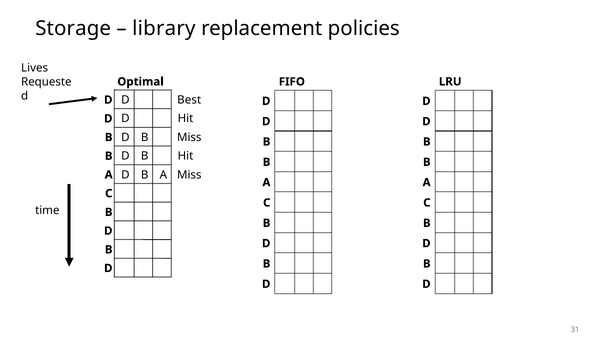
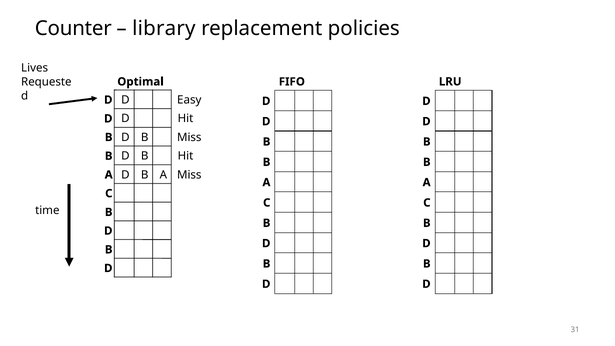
Storage: Storage -> Counter
Best: Best -> Easy
